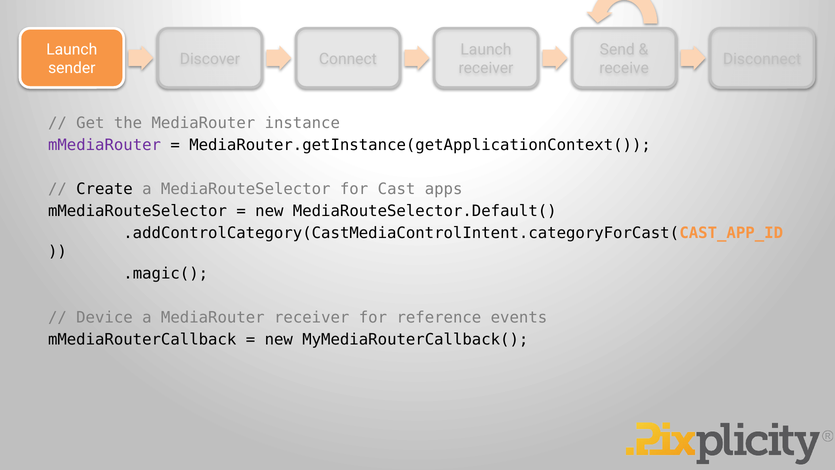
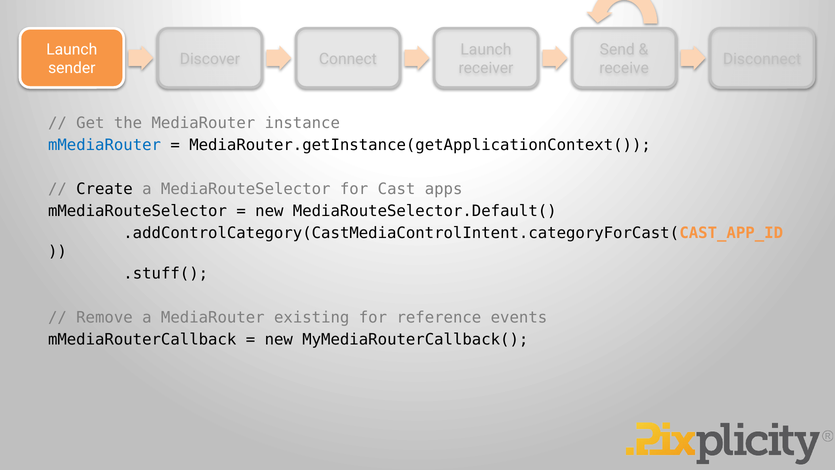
mMediaRouter colour: purple -> blue
.magic(: .magic( -> .stuff(
Device: Device -> Remove
MediaRouter receiver: receiver -> existing
